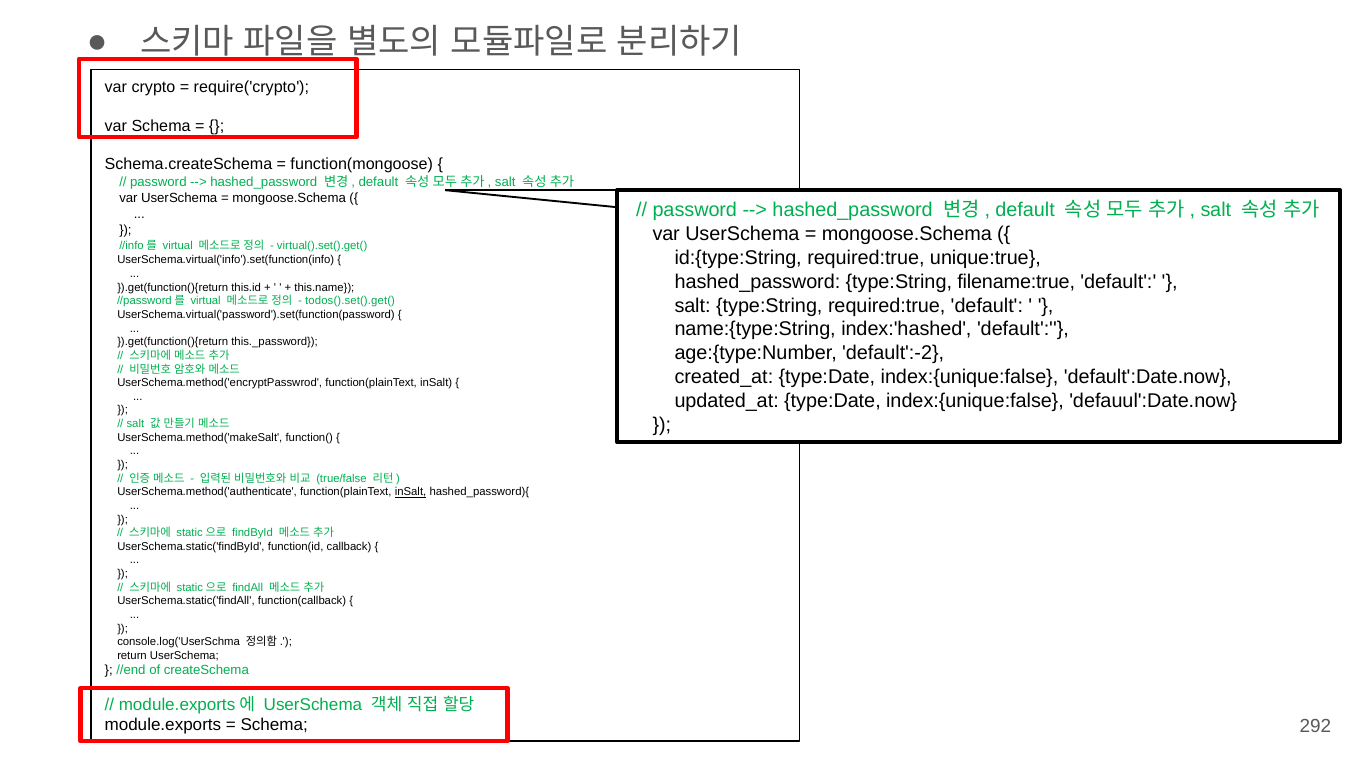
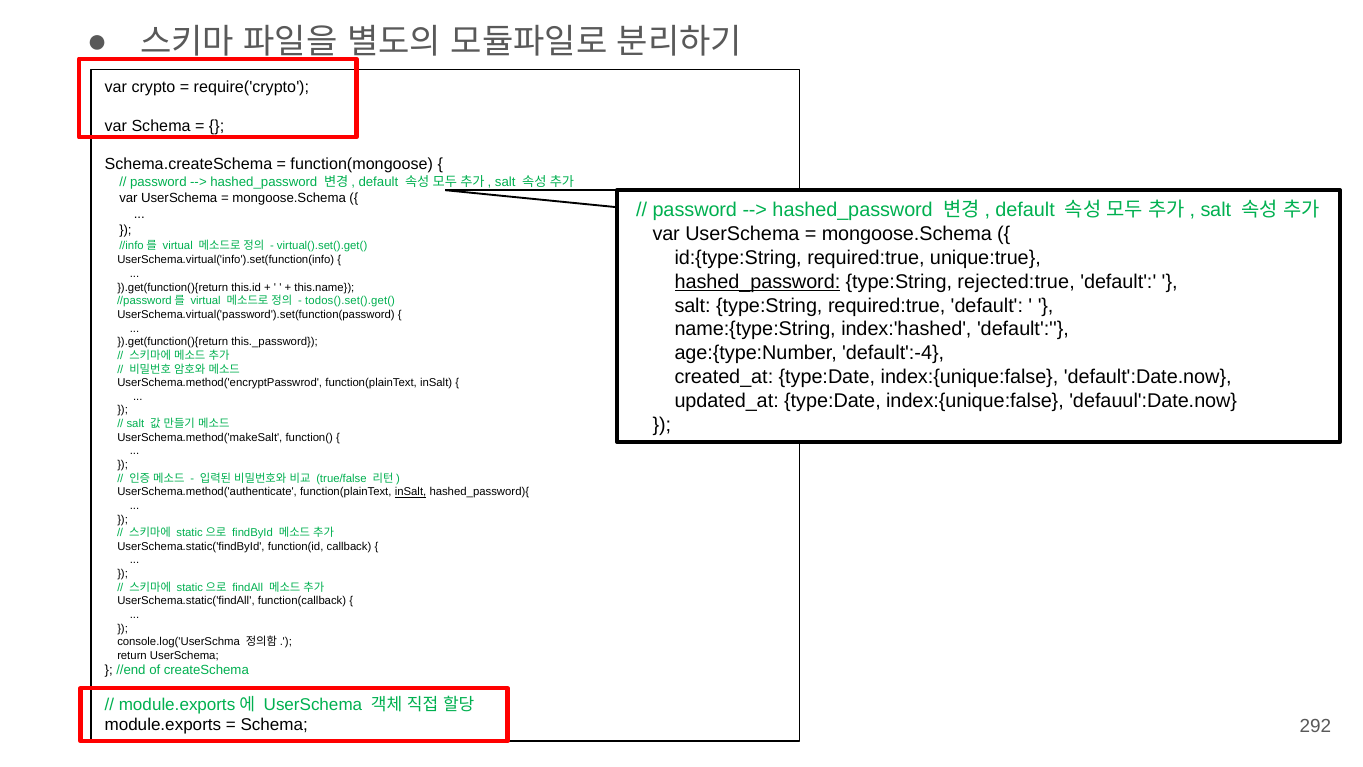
hashed_password at (757, 282) underline: none -> present
filename:true: filename:true -> rejected:true
default':-2: default':-2 -> default':-4
